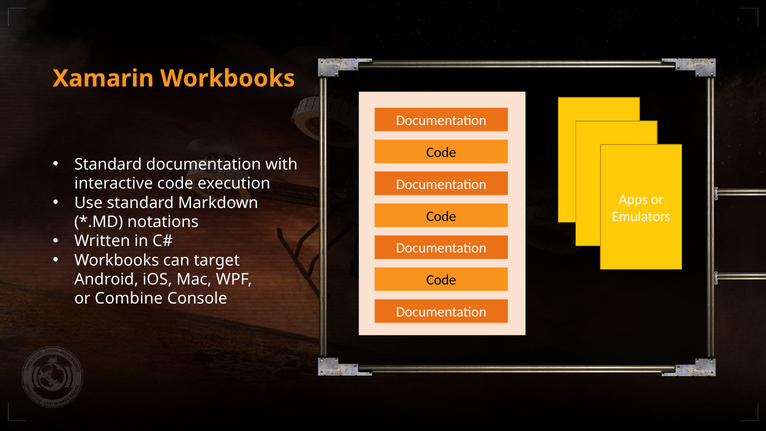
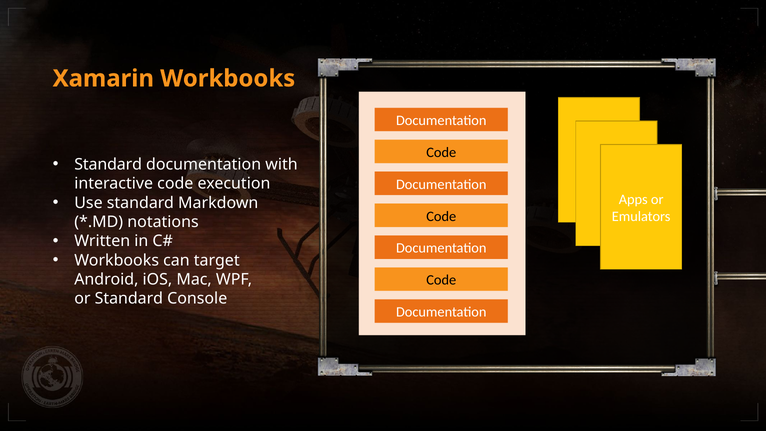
or Combine: Combine -> Standard
